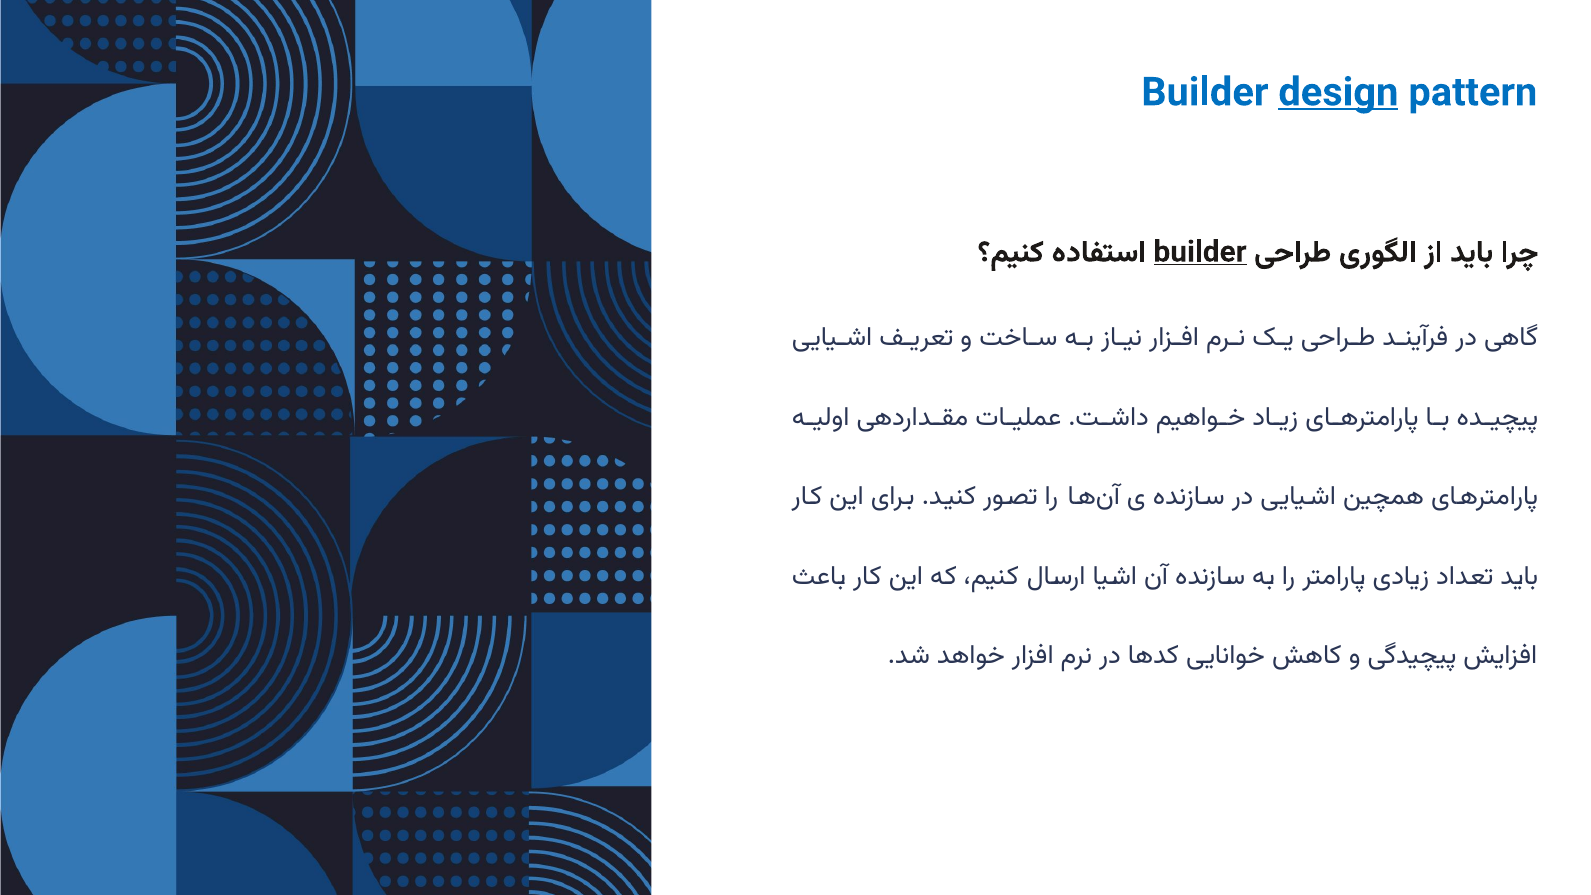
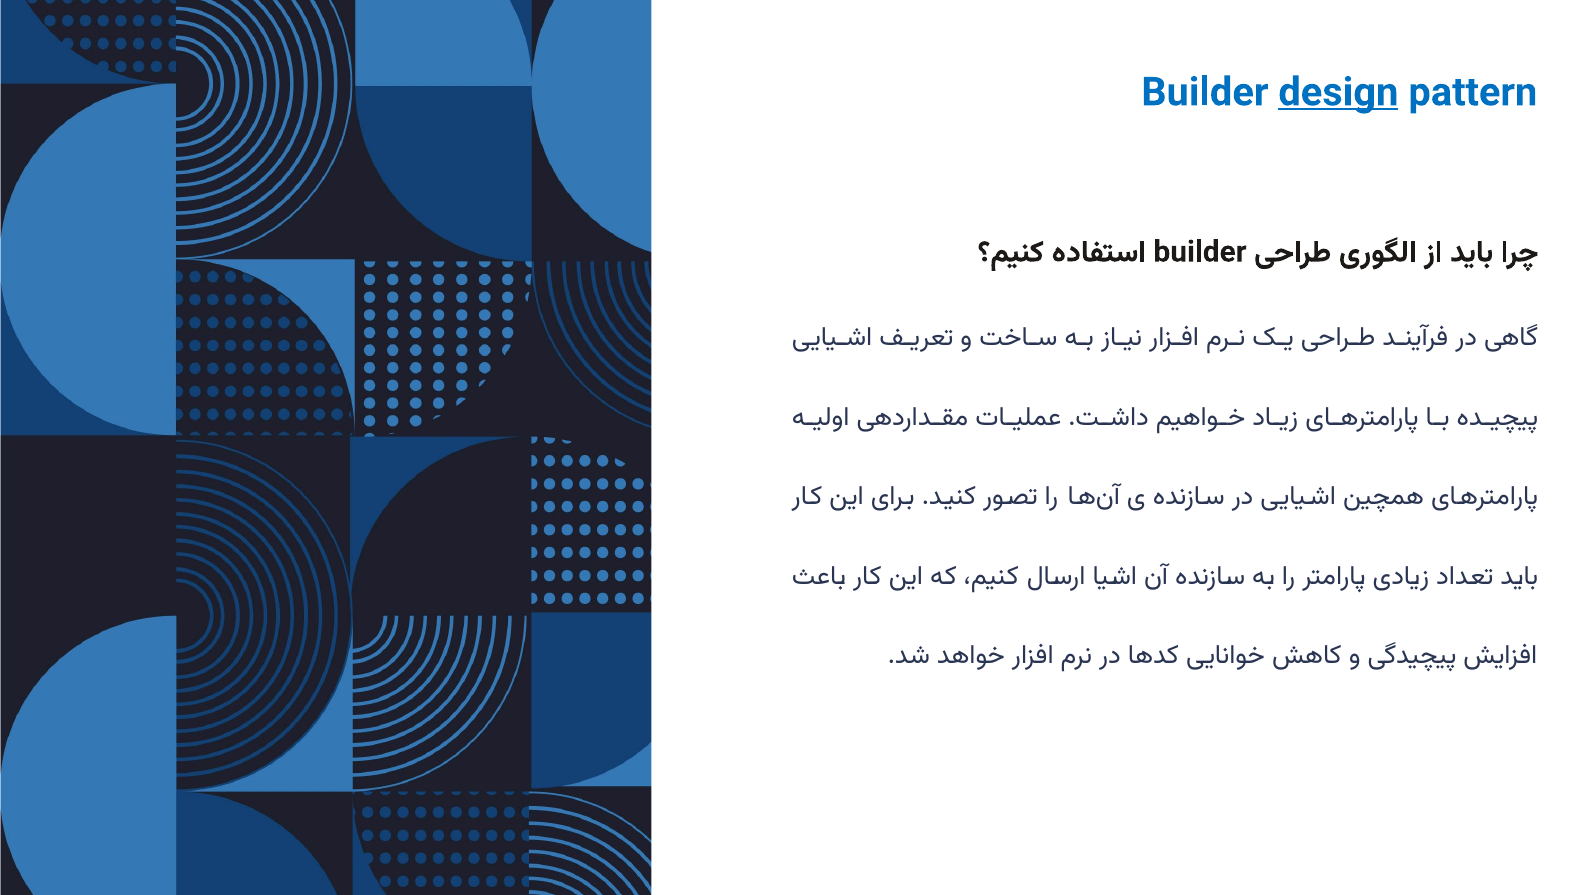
builder at (1200, 252) underline: present -> none
